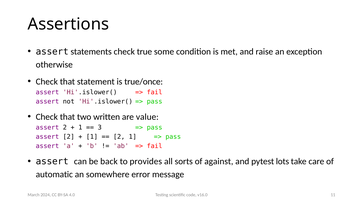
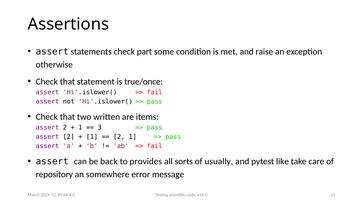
true: true -> part
value: value -> items
against: against -> usually
lots: lots -> like
automatic: automatic -> repository
